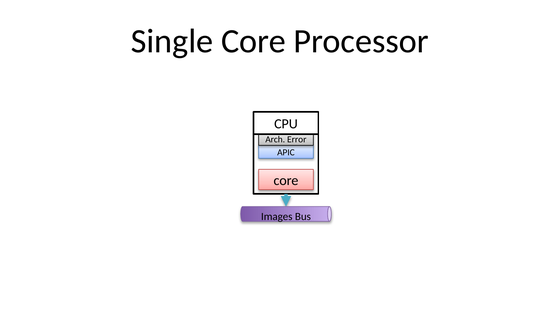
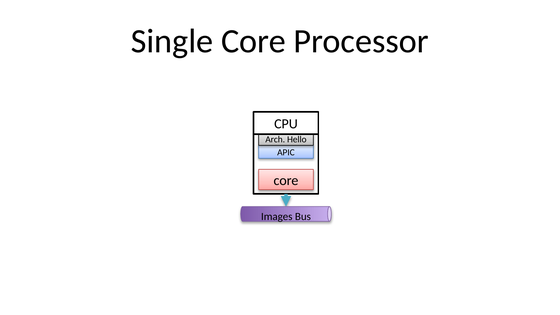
Error: Error -> Hello
